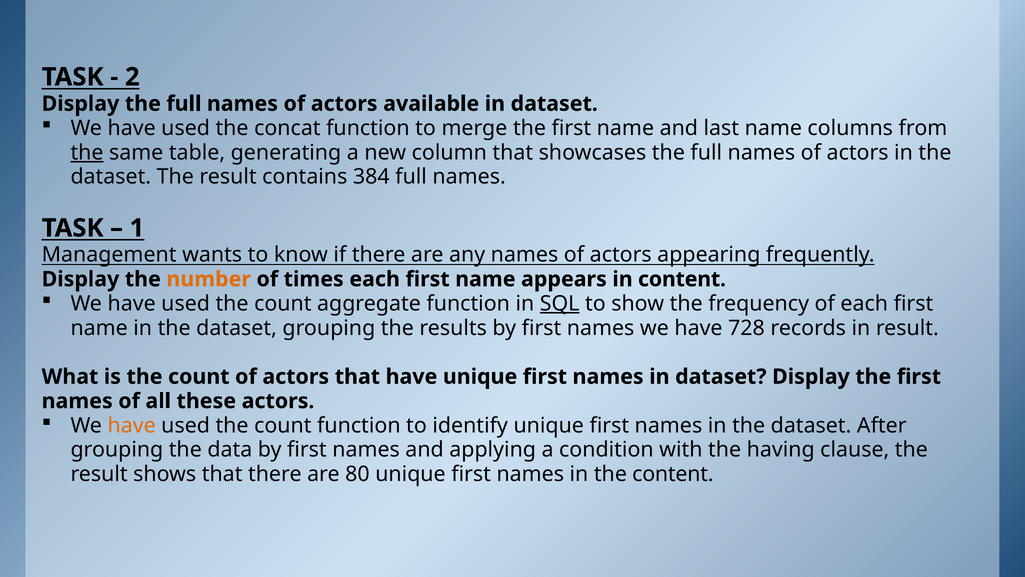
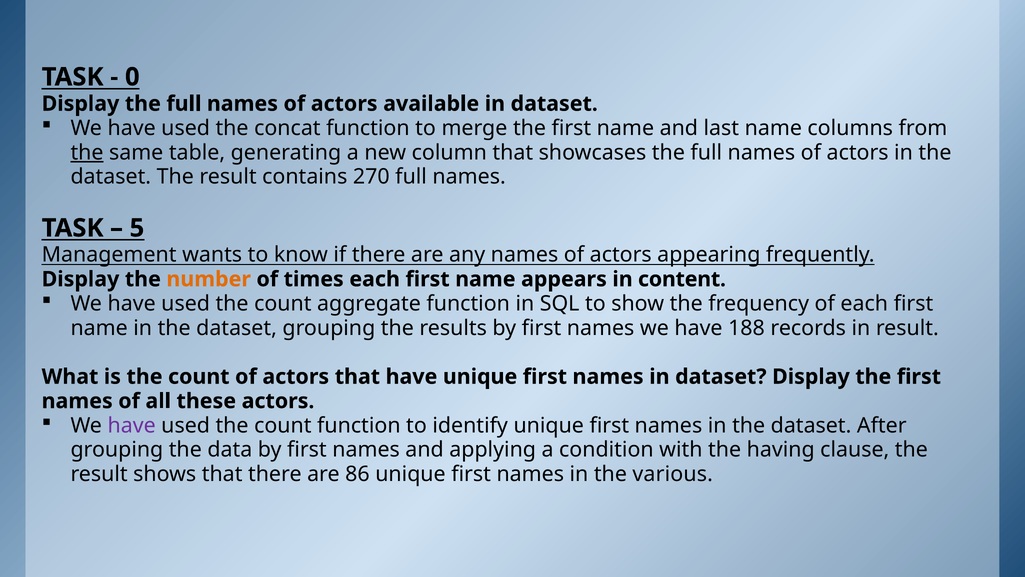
2: 2 -> 0
384: 384 -> 270
1: 1 -> 5
SQL underline: present -> none
728: 728 -> 188
have at (132, 425) colour: orange -> purple
80: 80 -> 86
the content: content -> various
